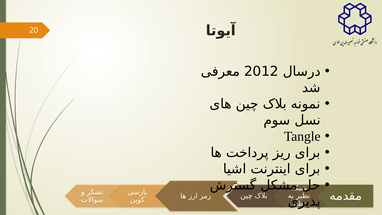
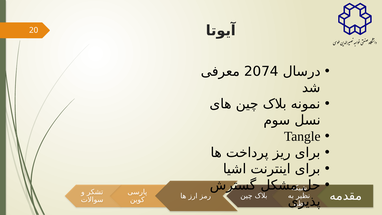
2012: 2012 -> 2074
